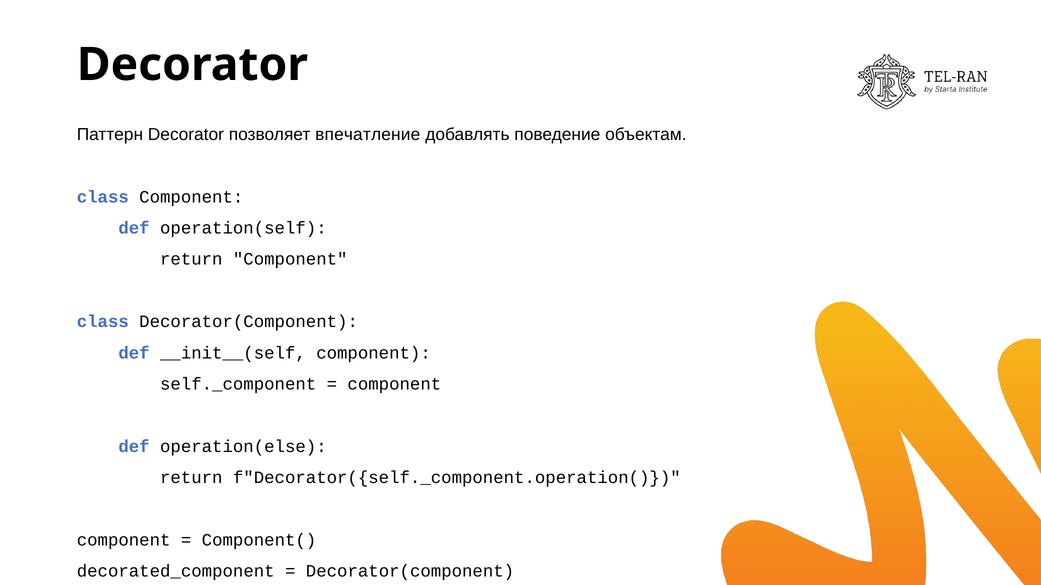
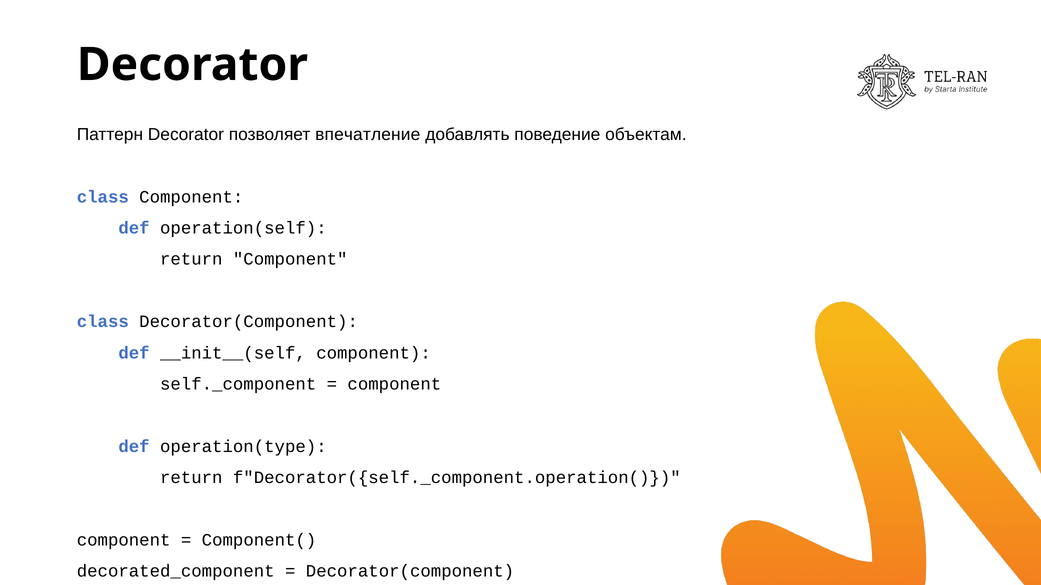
operation(else: operation(else -> operation(type
